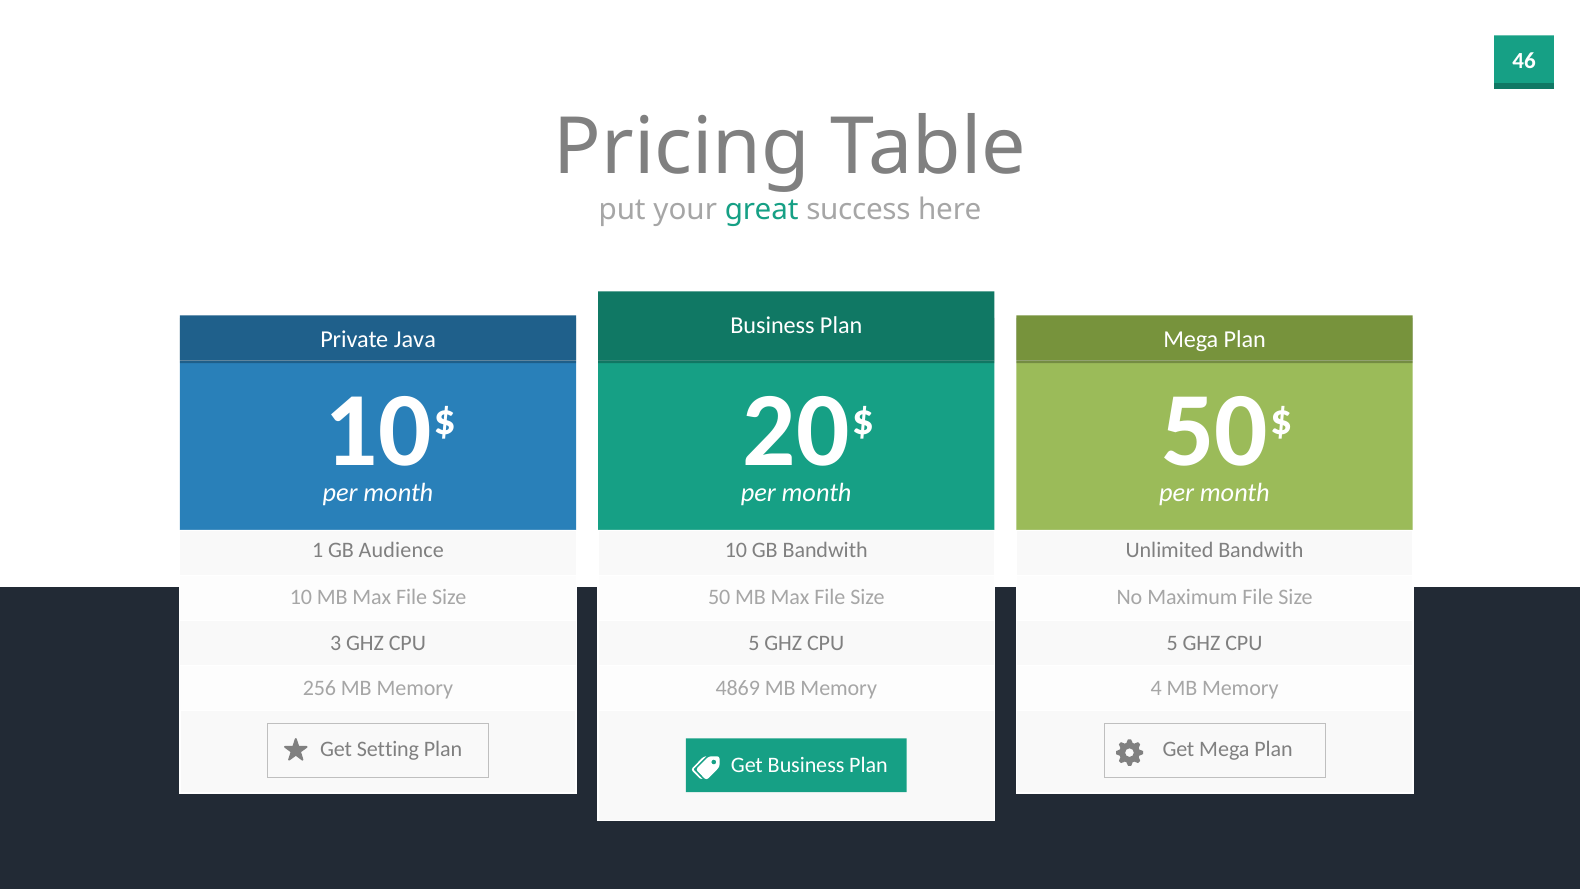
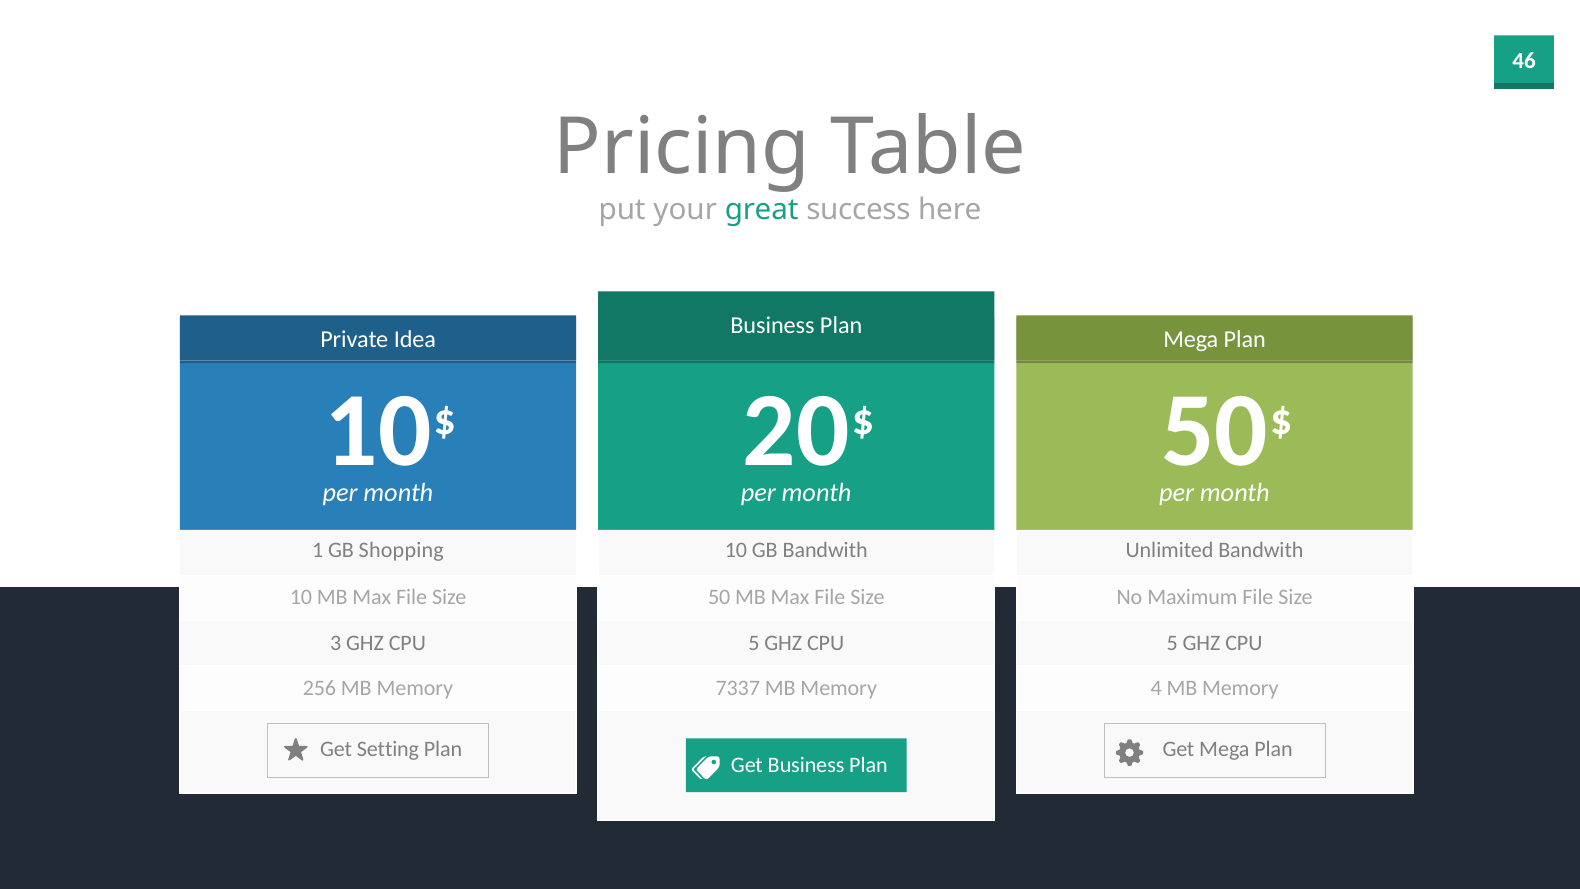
Java: Java -> Idea
Audience: Audience -> Shopping
4869: 4869 -> 7337
